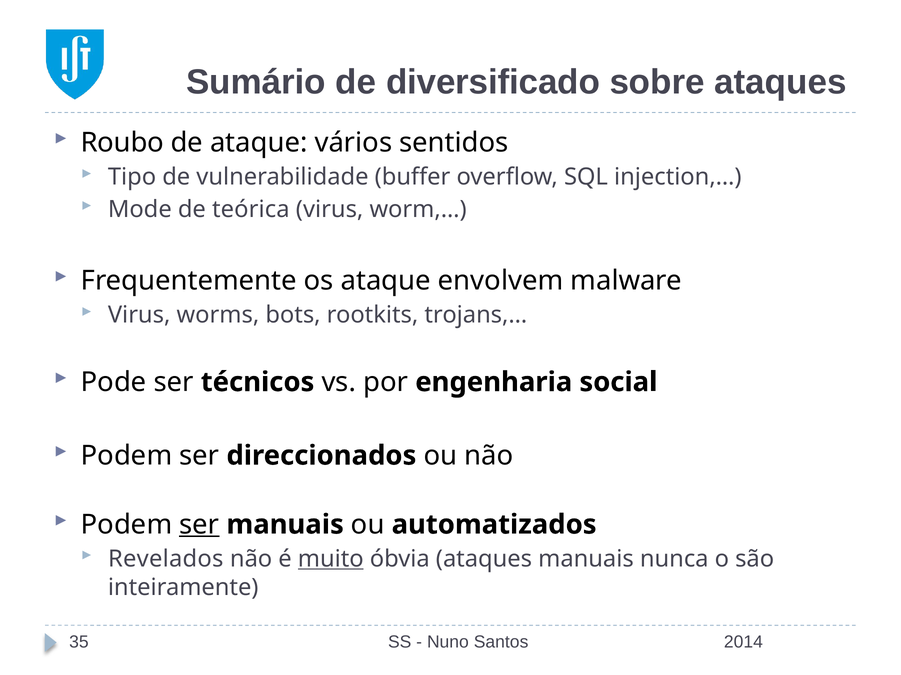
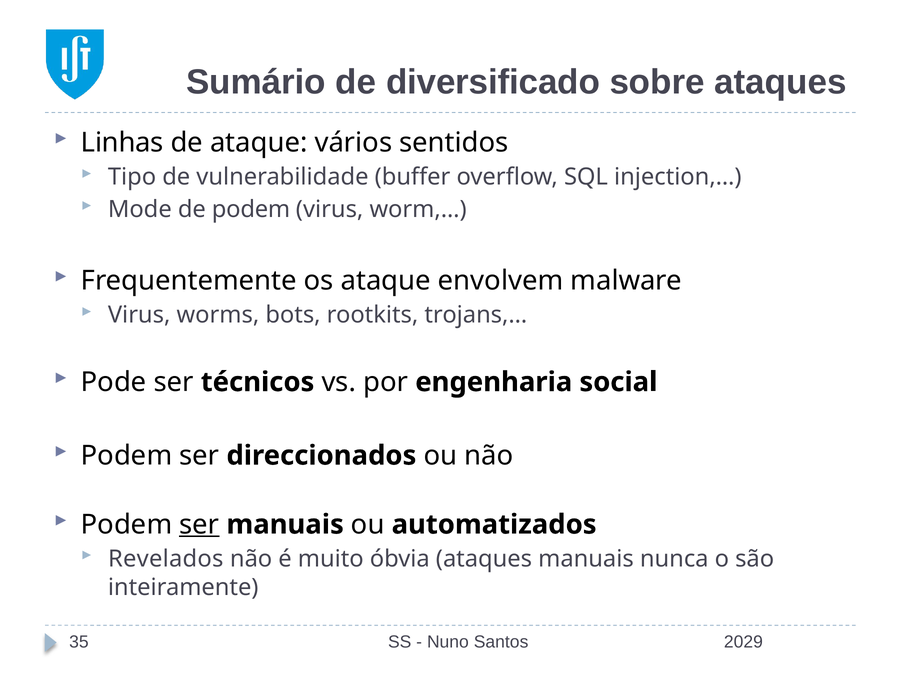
Roubo: Roubo -> Linhas
de teórica: teórica -> podem
muito underline: present -> none
2014: 2014 -> 2029
